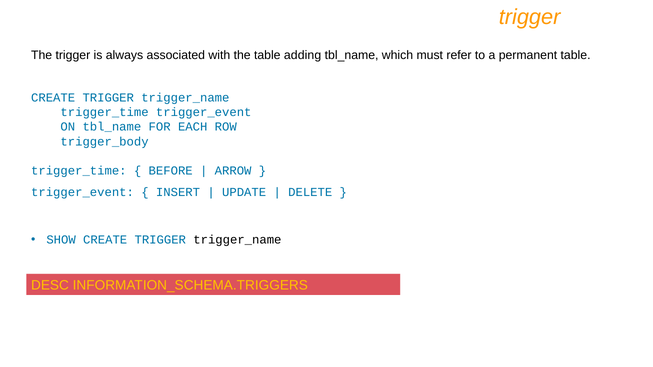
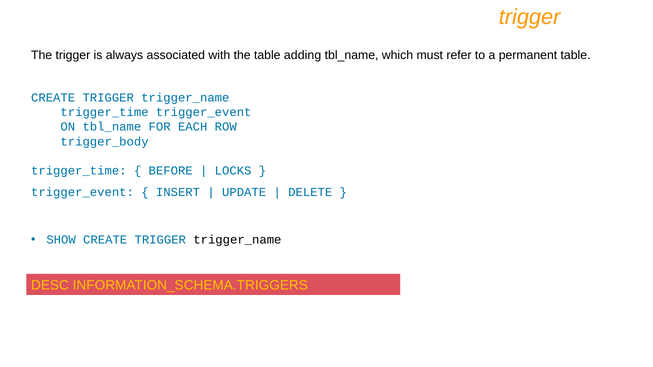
ARROW: ARROW -> LOCKS
